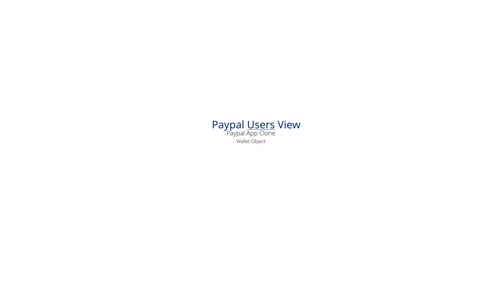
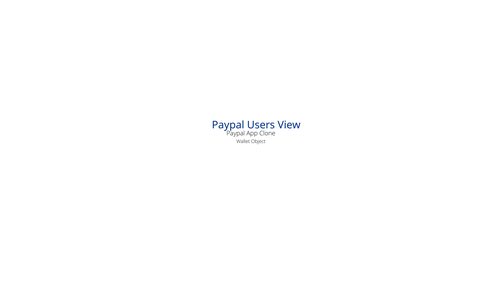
Users underline: present -> none
